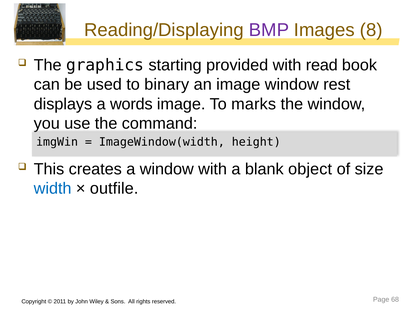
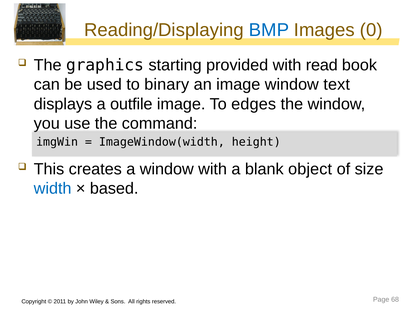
BMP colour: purple -> blue
8: 8 -> 0
rest: rest -> text
words: words -> outfile
marks: marks -> edges
outfile: outfile -> based
